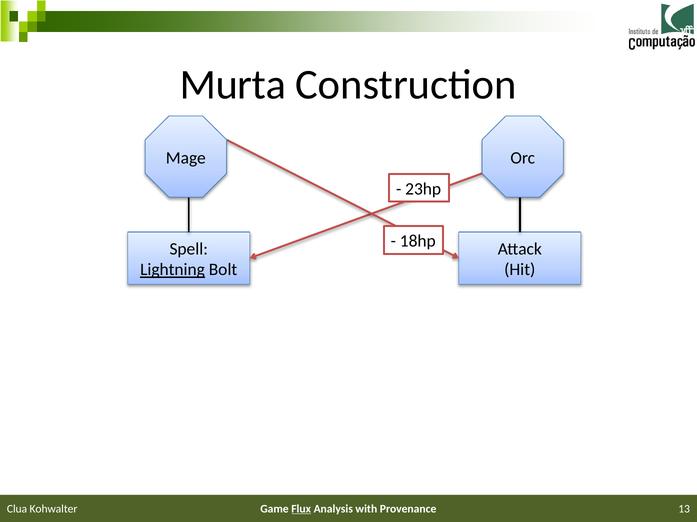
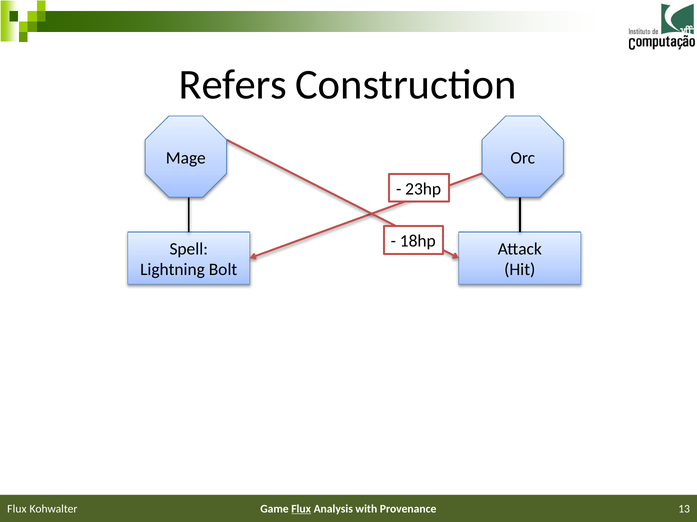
Murta: Murta -> Refers
Lightning underline: present -> none
Clua at (17, 510): Clua -> Flux
